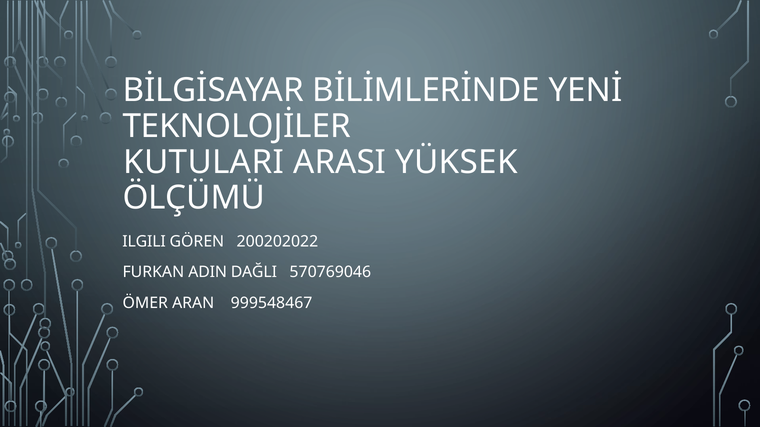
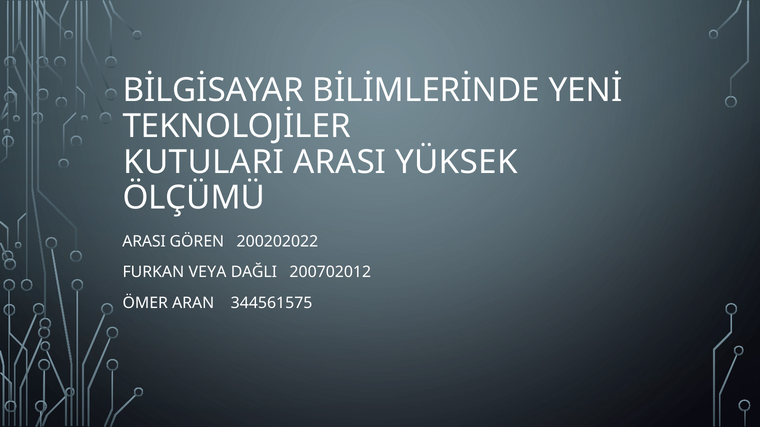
ILGILI at (144, 242): ILGILI -> ARASI
ADIN: ADIN -> VEYA
570769046: 570769046 -> 200702012
999548467: 999548467 -> 344561575
